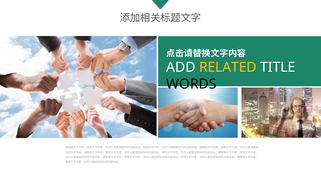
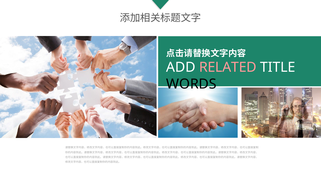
RELATED colour: yellow -> pink
